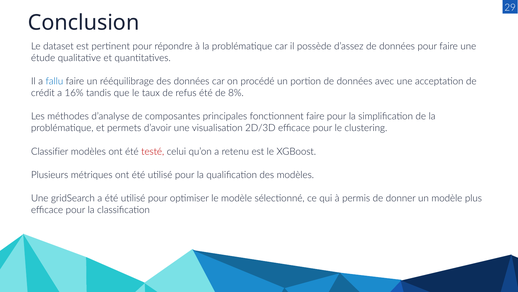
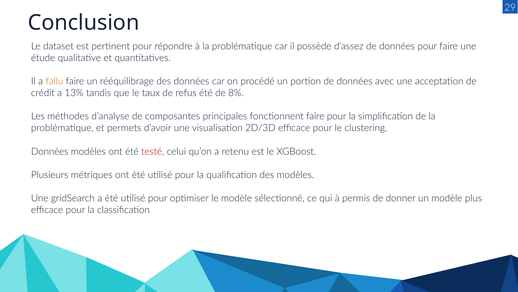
fallu colour: blue -> orange
16%: 16% -> 13%
Classifier at (50, 151): Classifier -> Données
